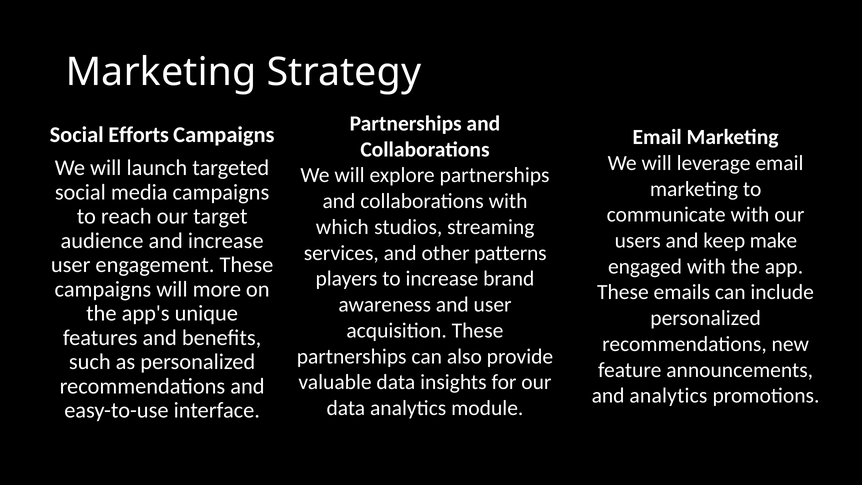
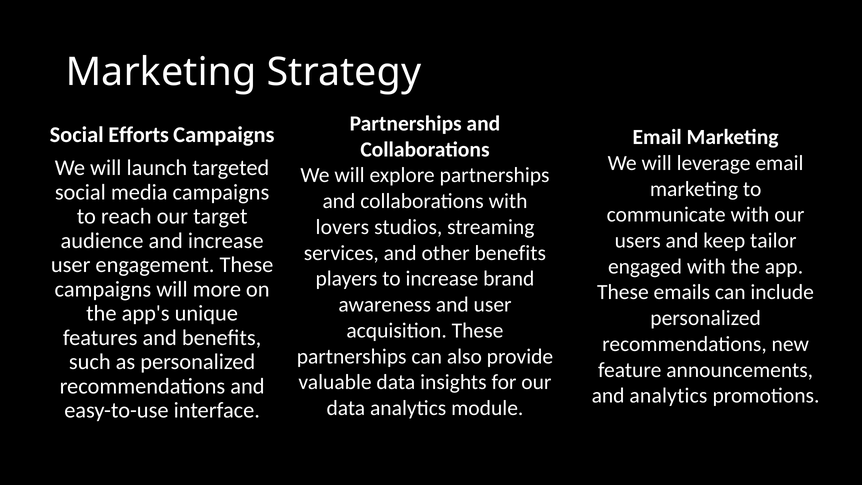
which: which -> lovers
make: make -> tailor
other patterns: patterns -> benefits
